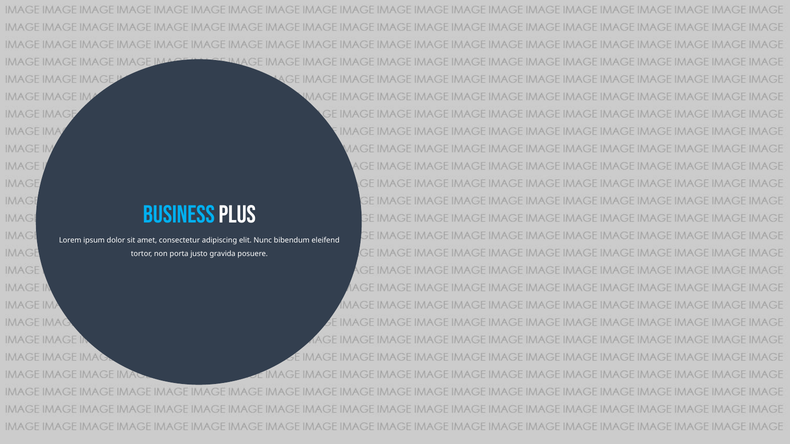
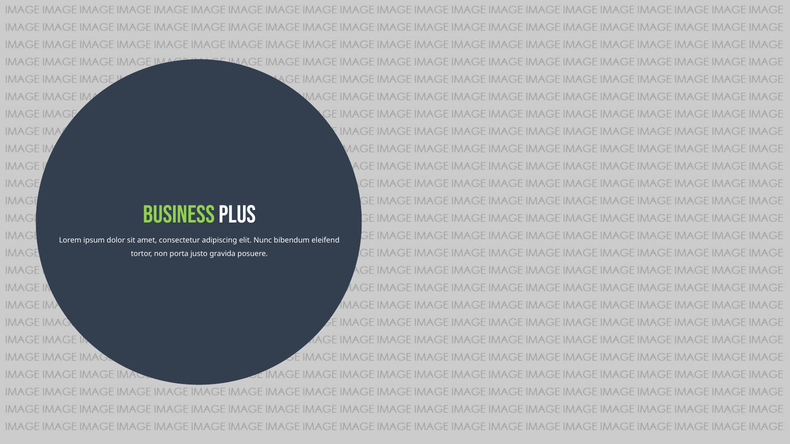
Business colour: light blue -> light green
